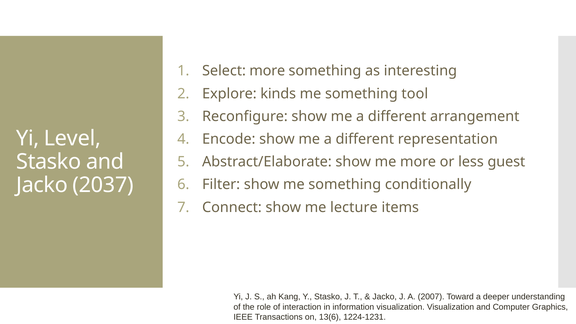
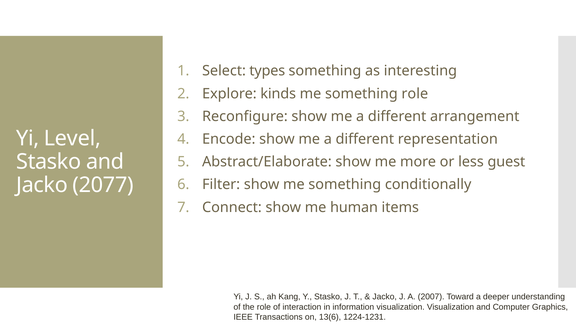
Select more: more -> types
something tool: tool -> role
2037: 2037 -> 2077
lecture: lecture -> human
